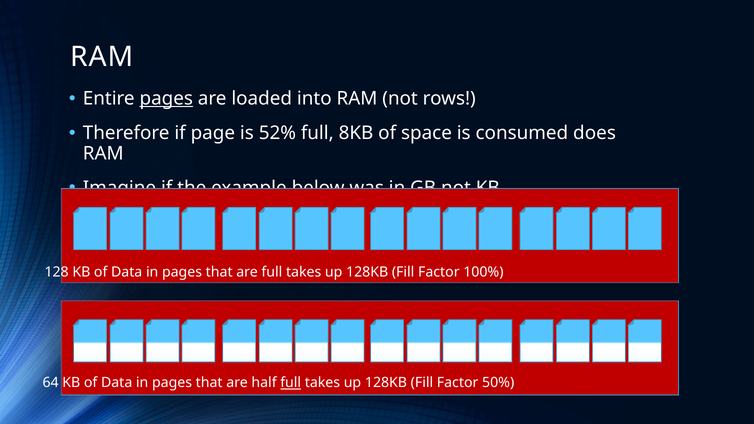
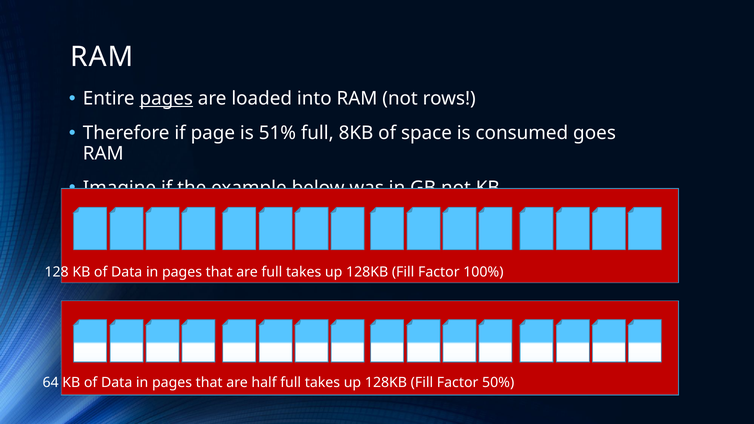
52%: 52% -> 51%
does: does -> goes
full at (291, 383) underline: present -> none
